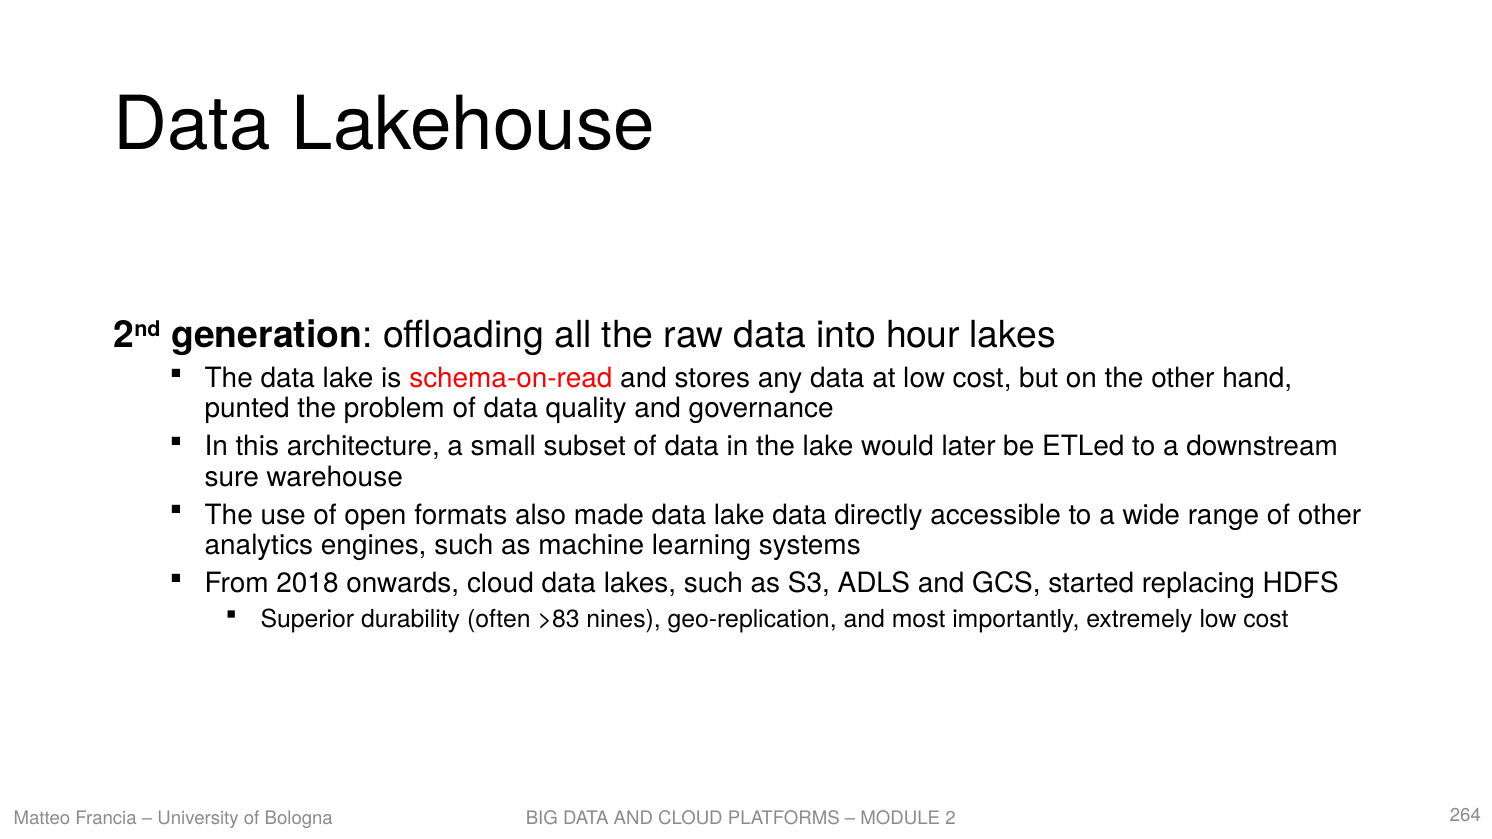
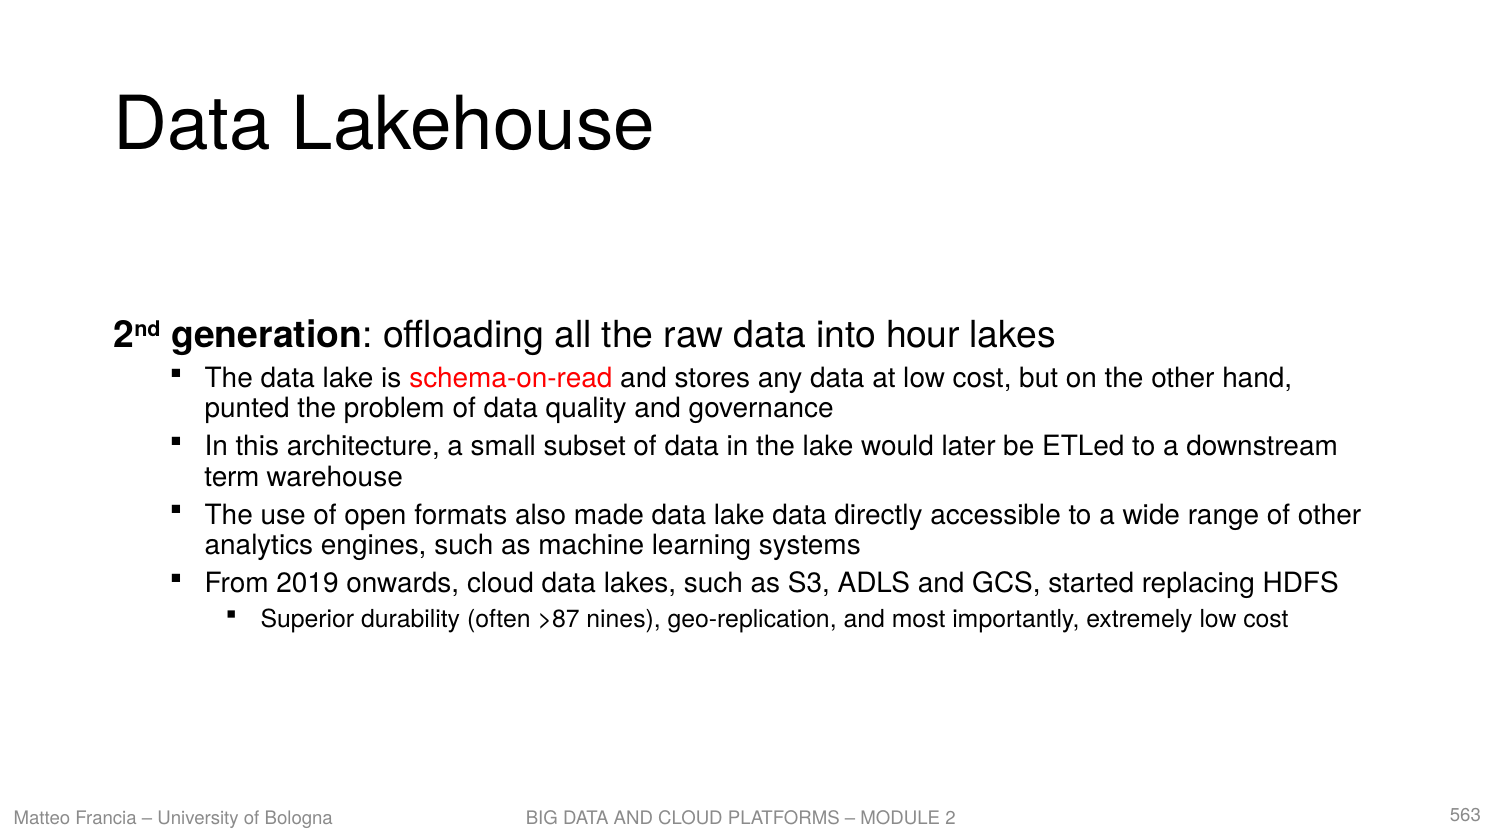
sure: sure -> term
2018: 2018 -> 2019
>83: >83 -> >87
264: 264 -> 563
